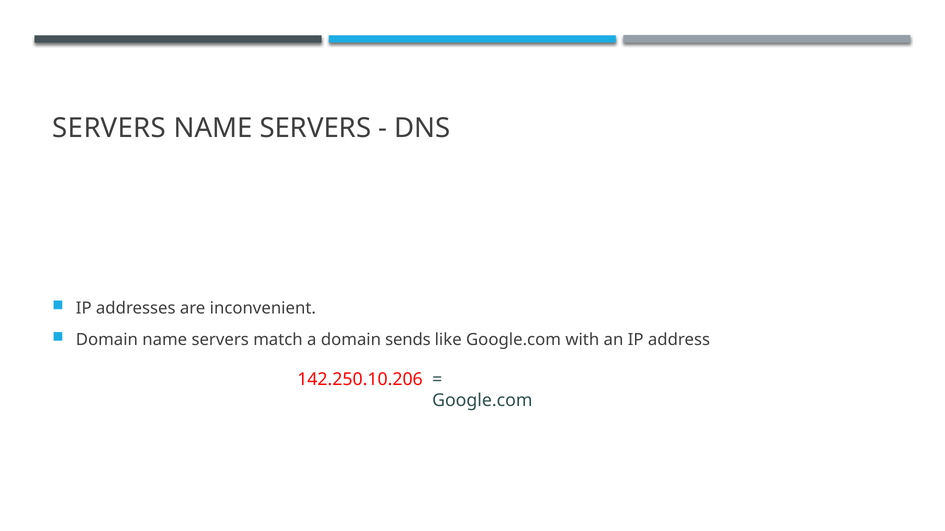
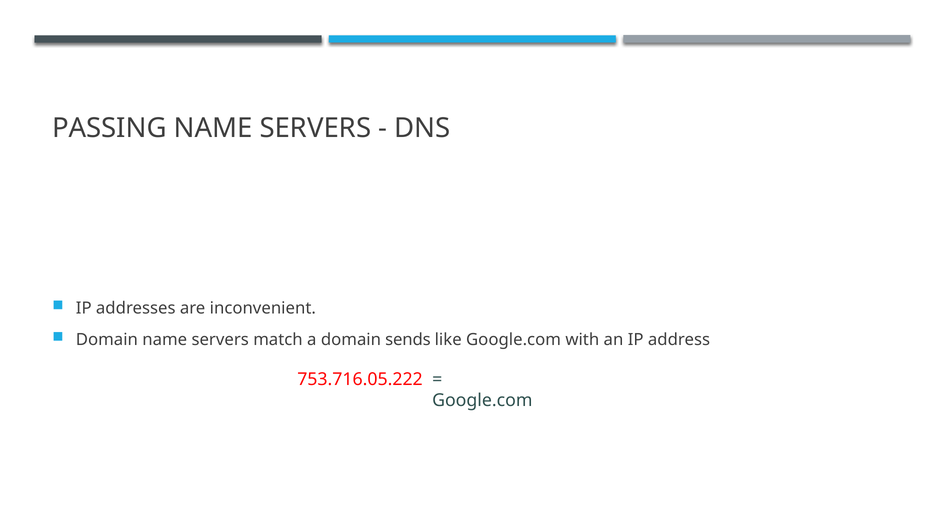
SERVERS at (109, 128): SERVERS -> PASSING
142.250.10.206: 142.250.10.206 -> 753.716.05.222
